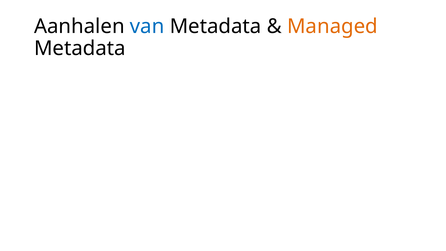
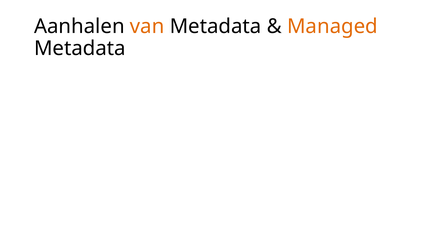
van colour: blue -> orange
